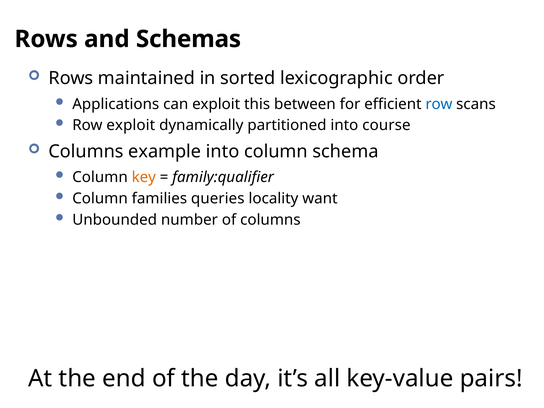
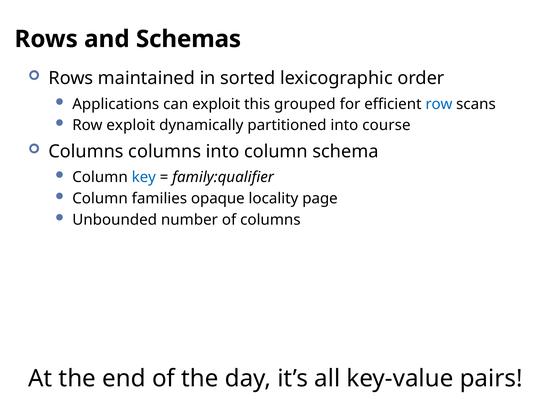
between: between -> grouped
Columns example: example -> columns
key colour: orange -> blue
queries: queries -> opaque
want: want -> page
